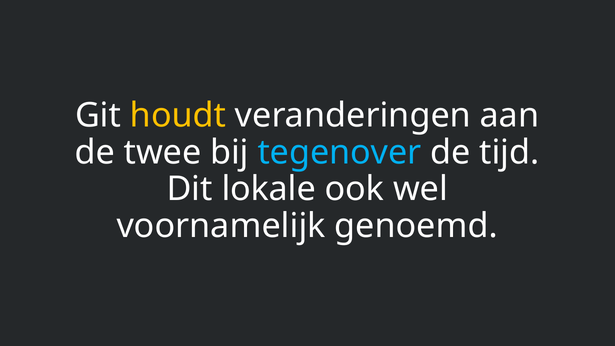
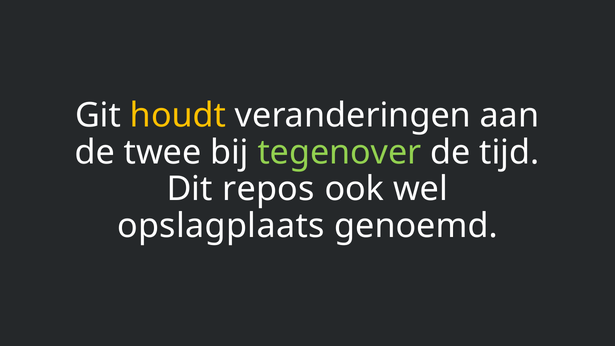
tegenover colour: light blue -> light green
lokale: lokale -> repos
voornamelijk: voornamelijk -> opslagplaats
